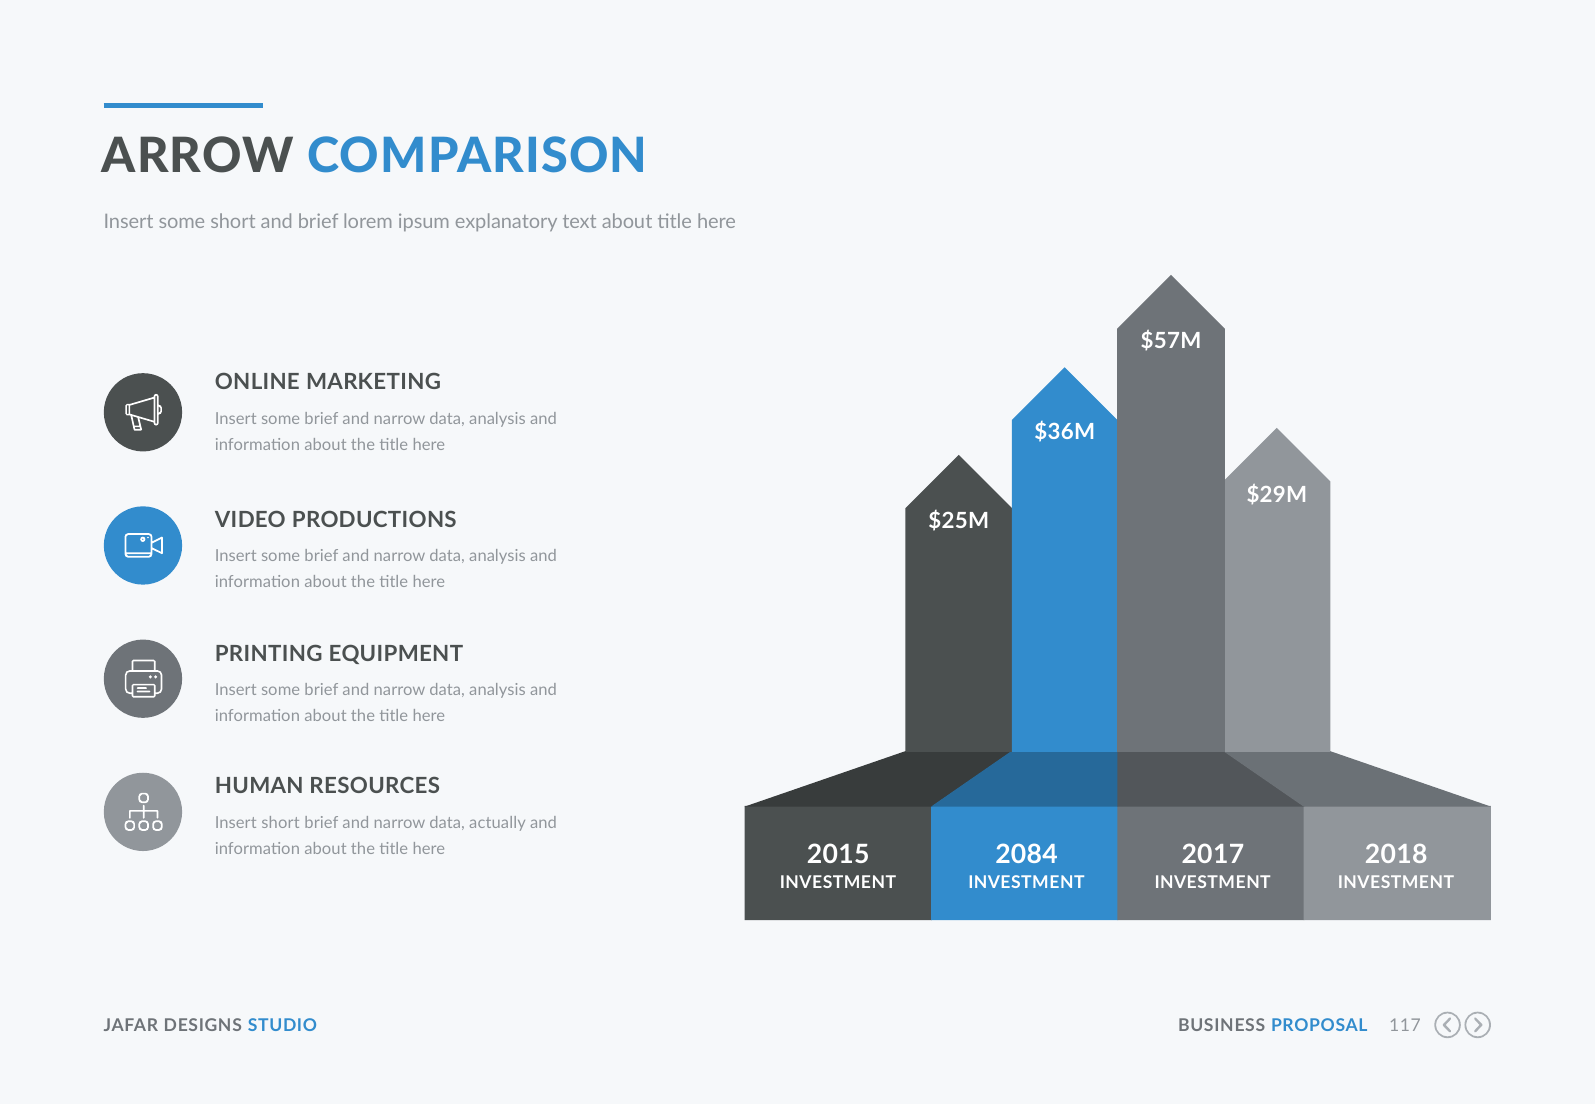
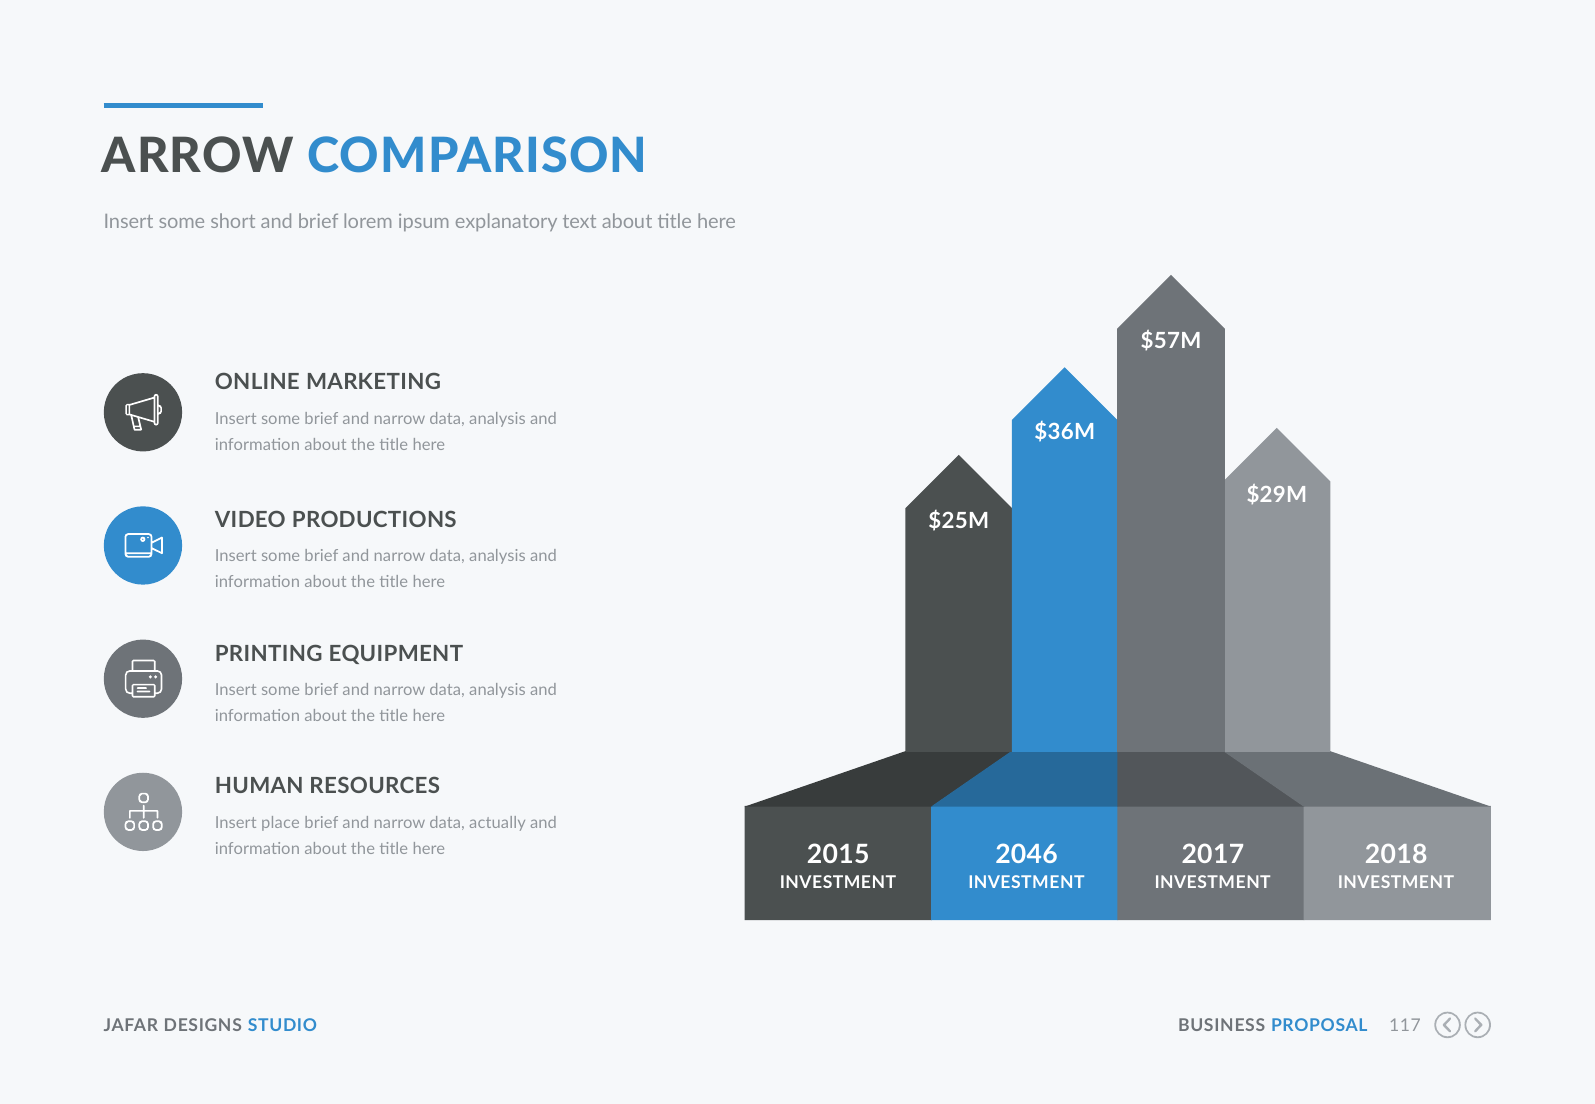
Insert short: short -> place
2084: 2084 -> 2046
